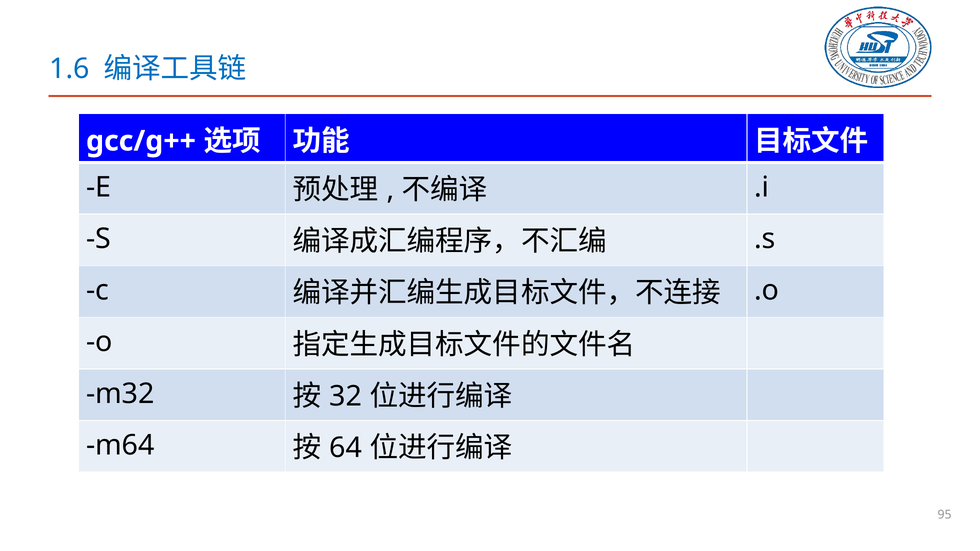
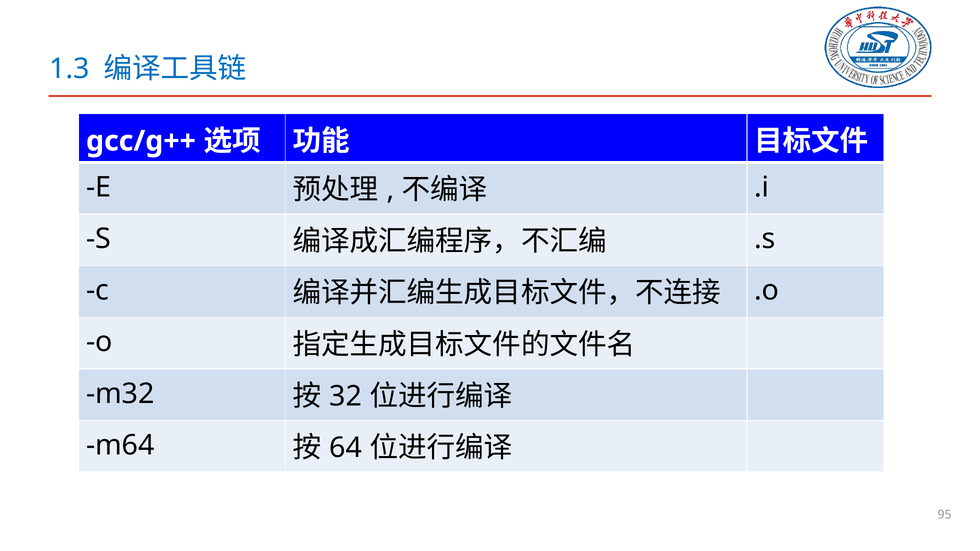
1.6: 1.6 -> 1.3
